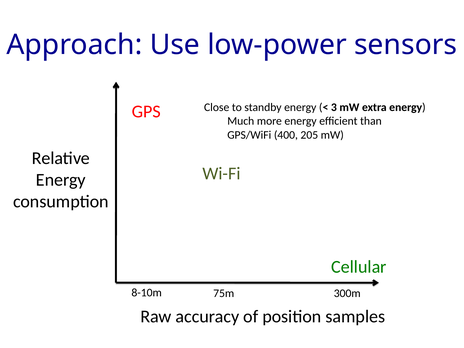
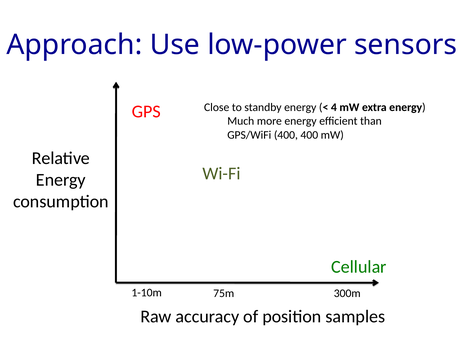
3: 3 -> 4
400 205: 205 -> 400
8-10m: 8-10m -> 1-10m
